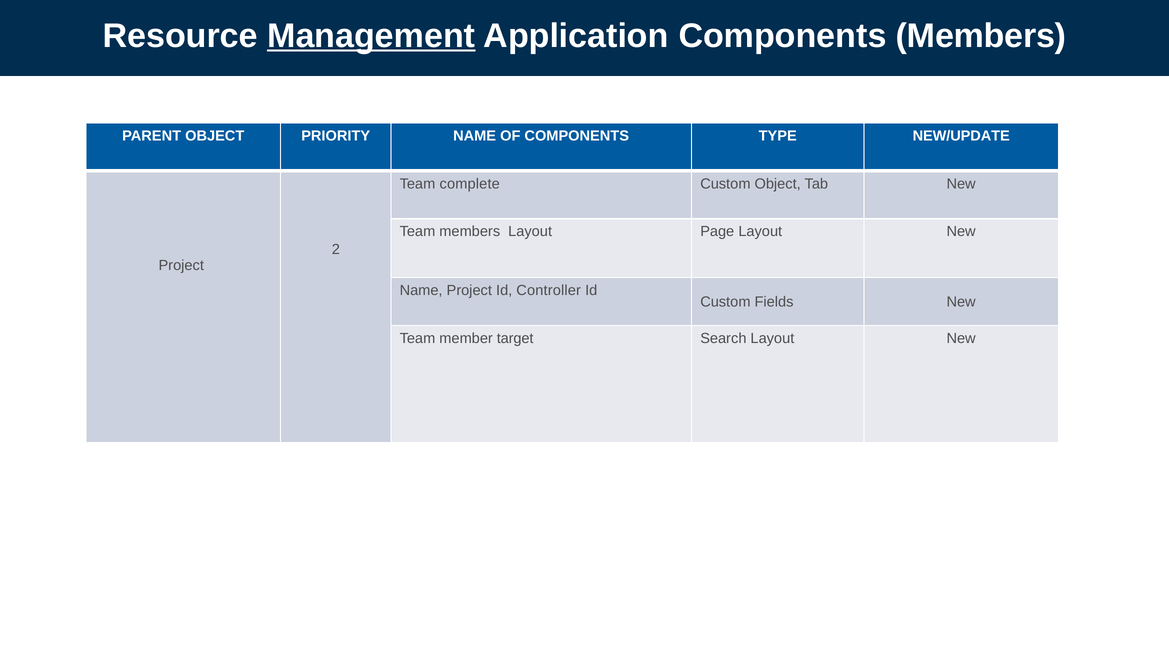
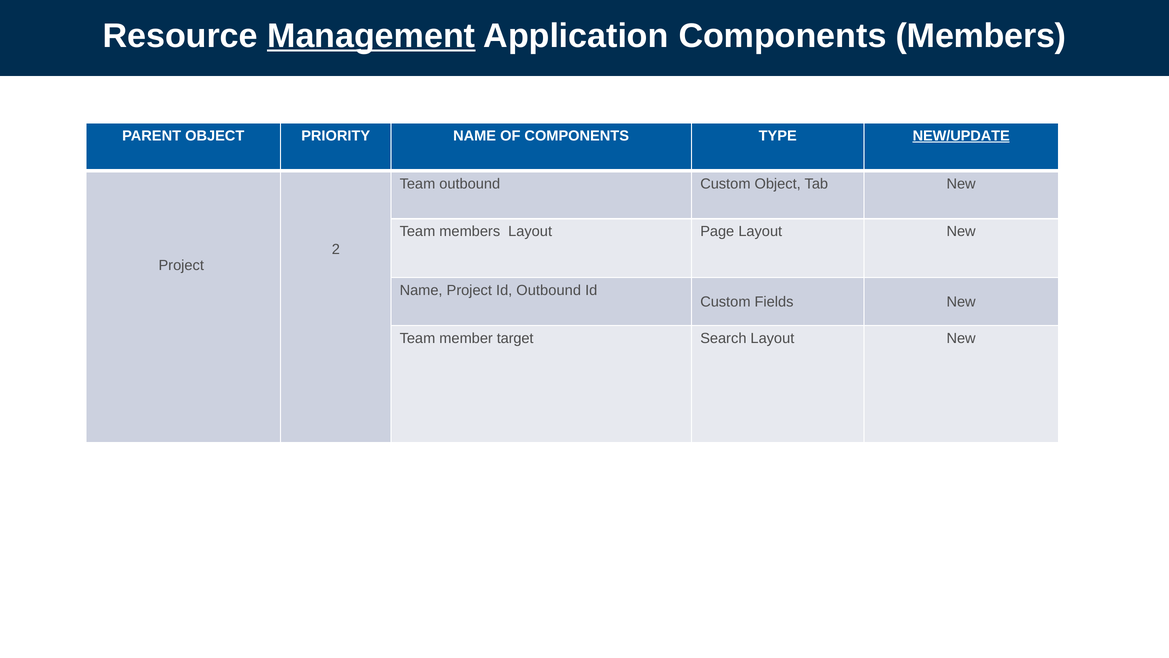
NEW/UPDATE underline: none -> present
Team complete: complete -> outbound
Id Controller: Controller -> Outbound
